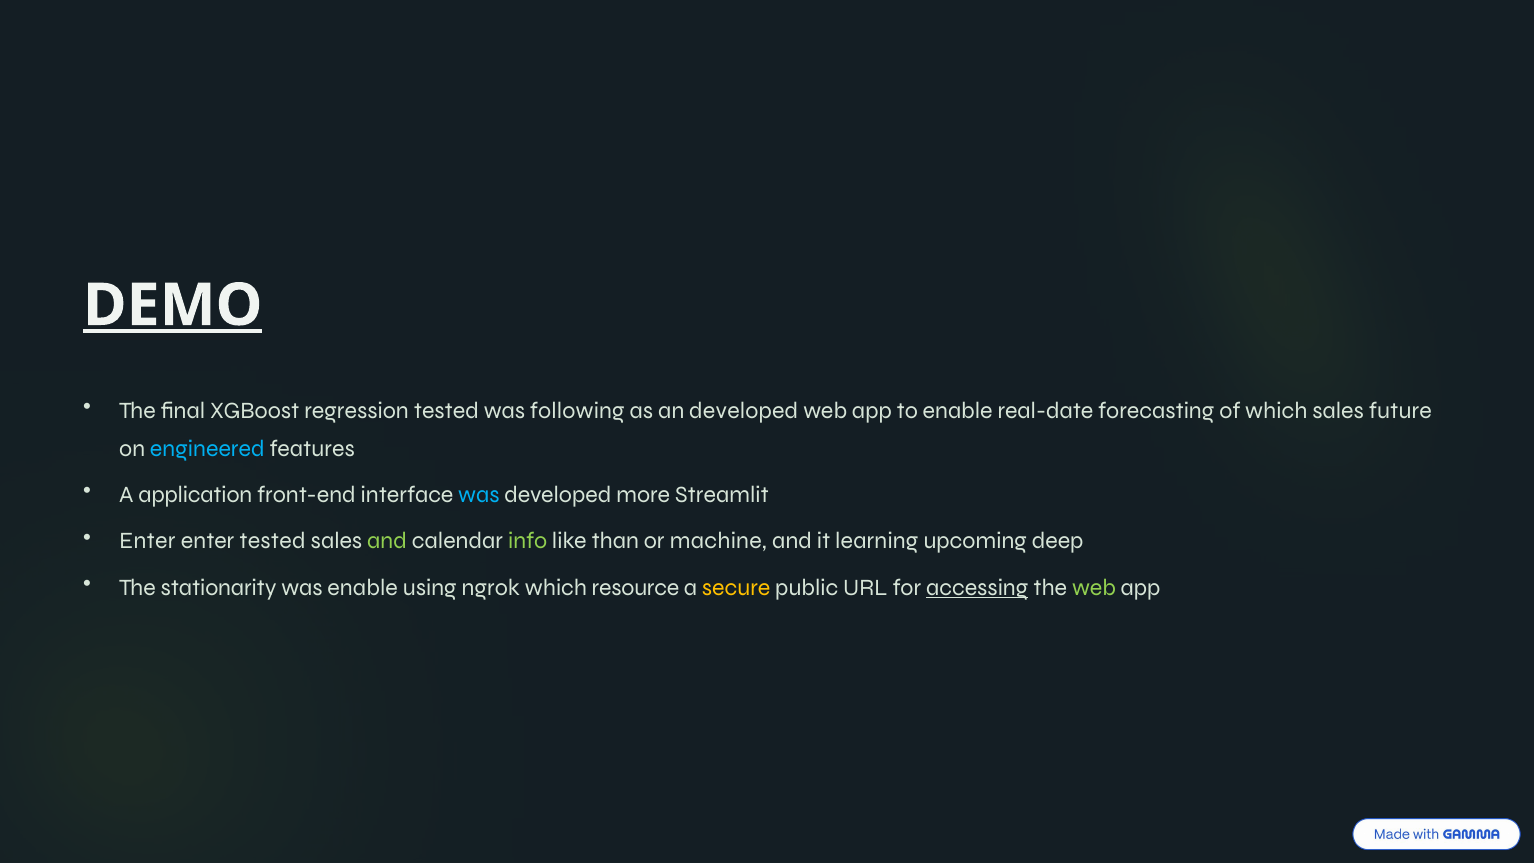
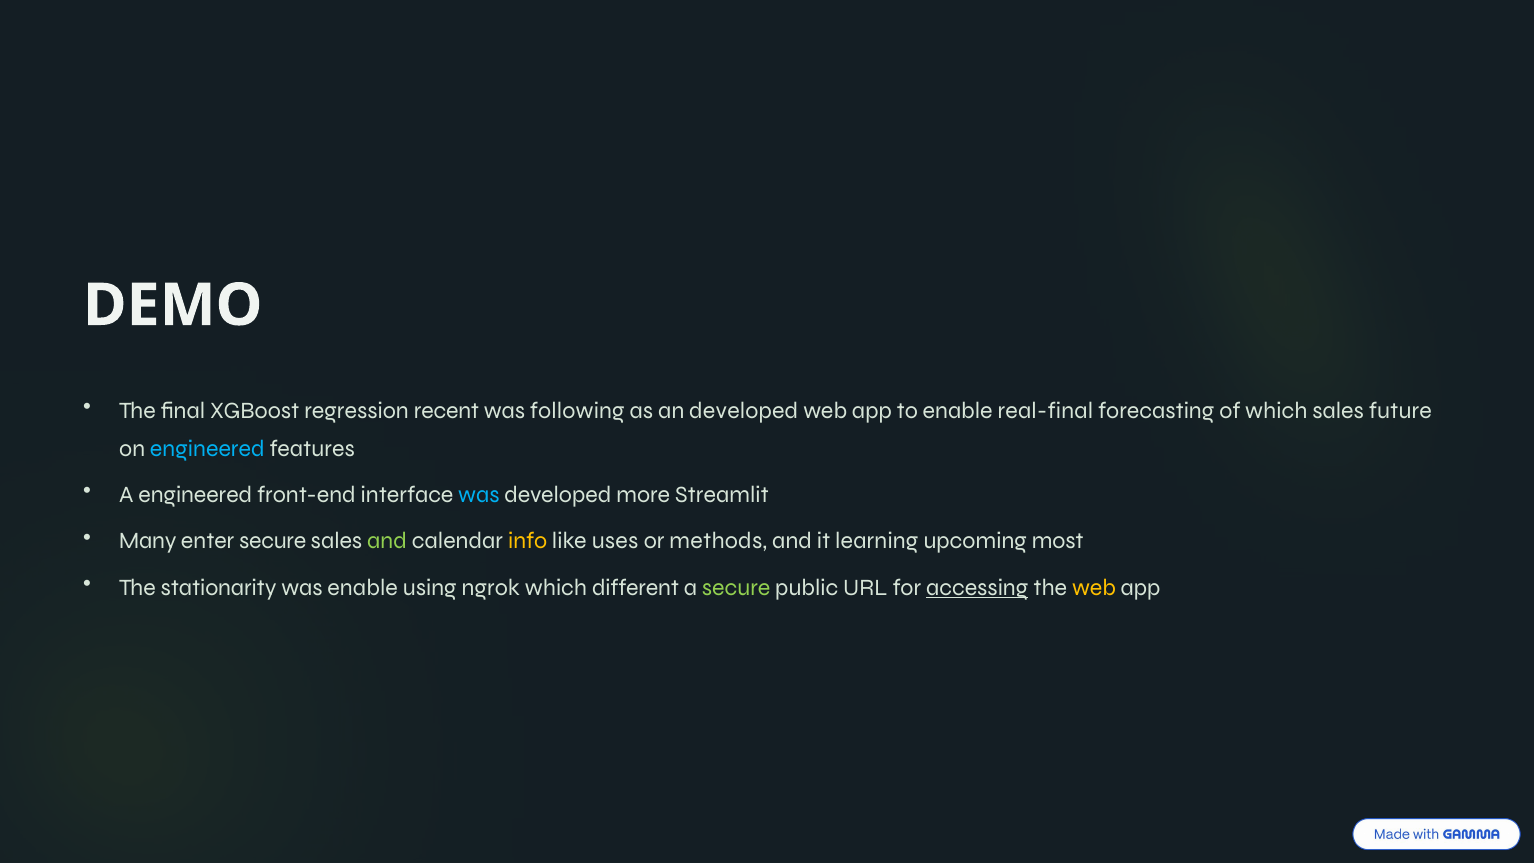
DEMO underline: present -> none
regression tested: tested -> recent
real-date: real-date -> real-final
A application: application -> engineered
Enter at (147, 541): Enter -> Many
enter tested: tested -> secure
info colour: light green -> yellow
than: than -> uses
machine: machine -> methods
deep: deep -> most
resource: resource -> different
secure at (736, 587) colour: yellow -> light green
web at (1094, 587) colour: light green -> yellow
